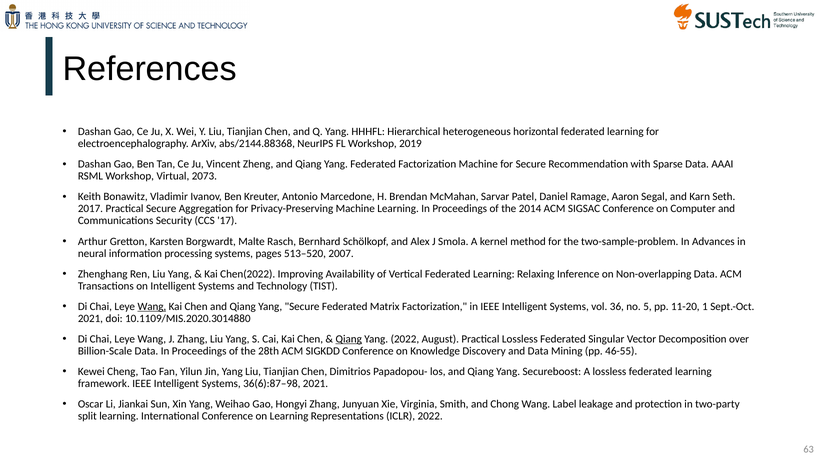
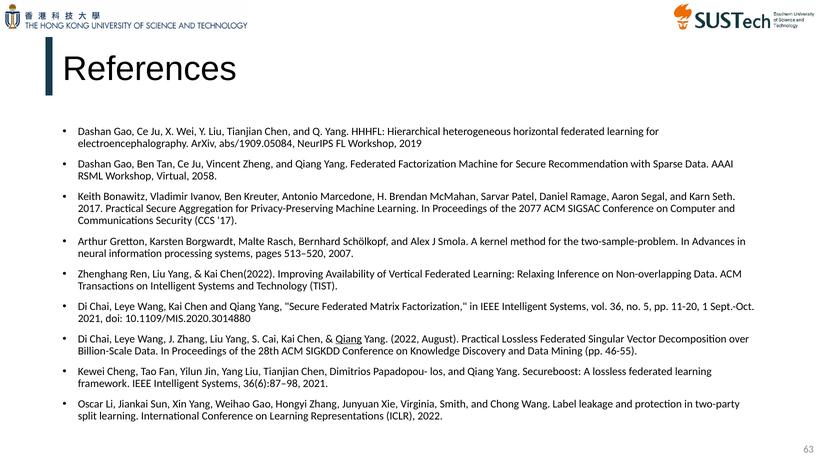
abs/2144.88368: abs/2144.88368 -> abs/1909.05084
2073: 2073 -> 2058
2014: 2014 -> 2077
Wang at (152, 307) underline: present -> none
